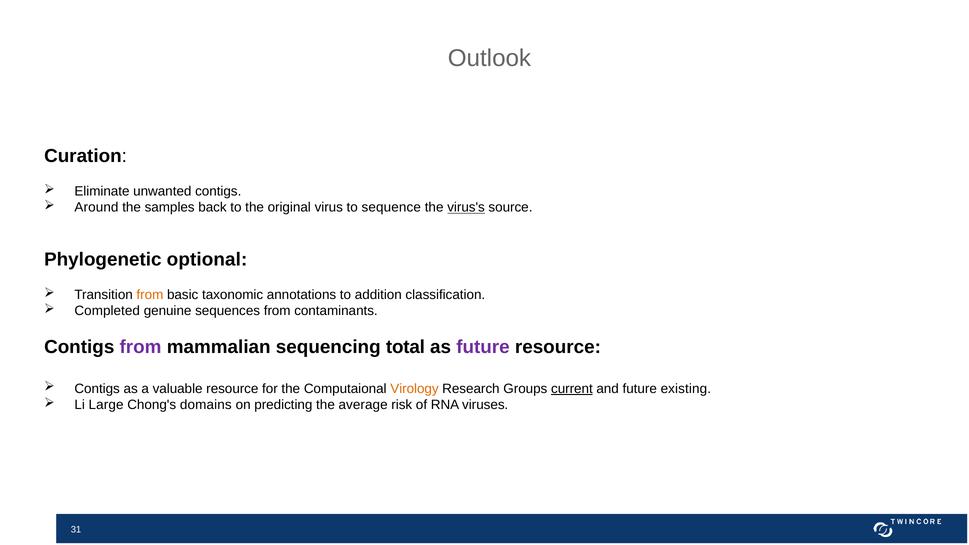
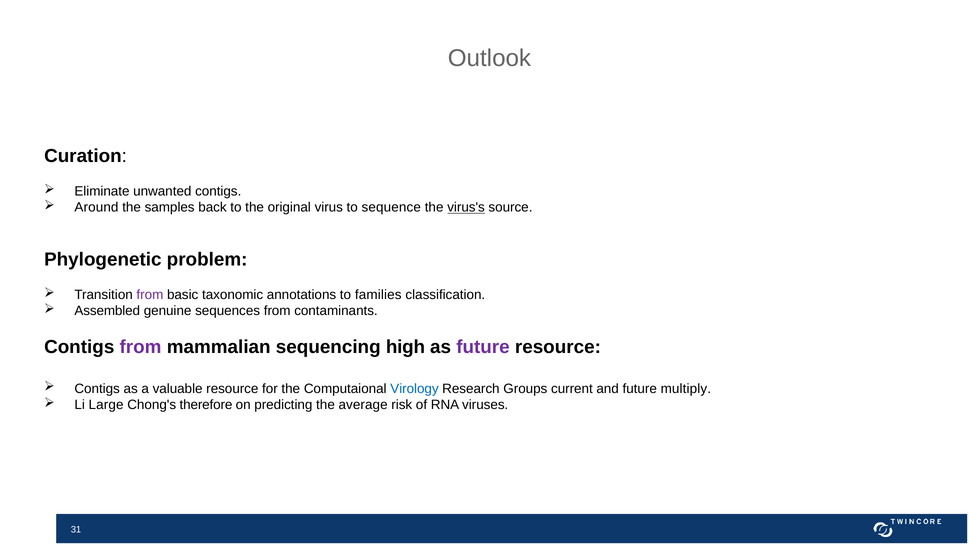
optional: optional -> problem
from at (150, 295) colour: orange -> purple
addition: addition -> families
Completed: Completed -> Assembled
total: total -> high
Virology colour: orange -> blue
current underline: present -> none
existing: existing -> multiply
domains: domains -> therefore
